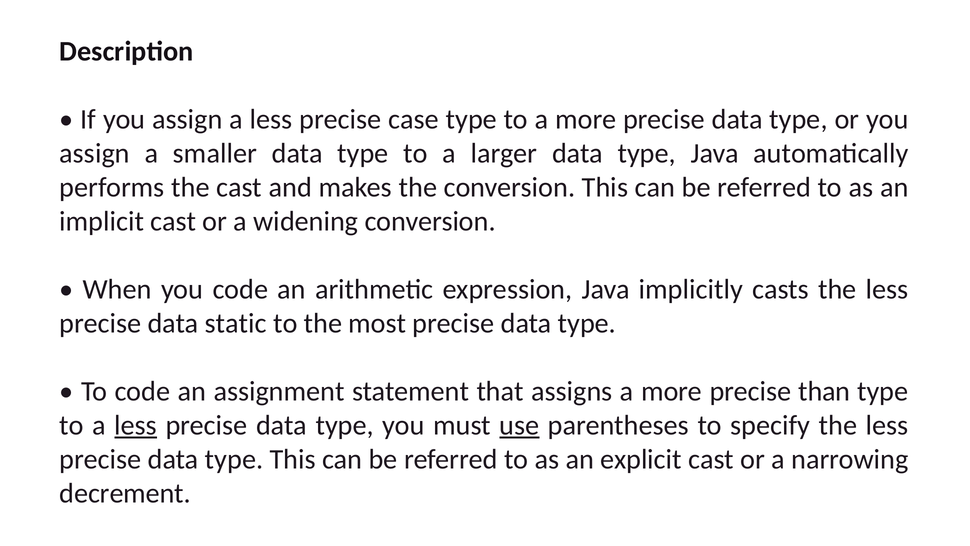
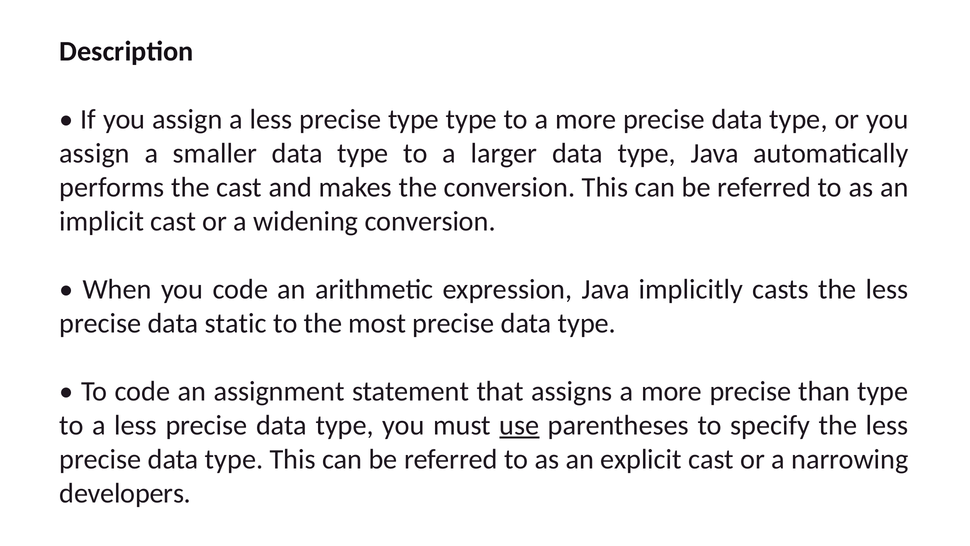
precise case: case -> type
less at (136, 425) underline: present -> none
decrement: decrement -> developers
